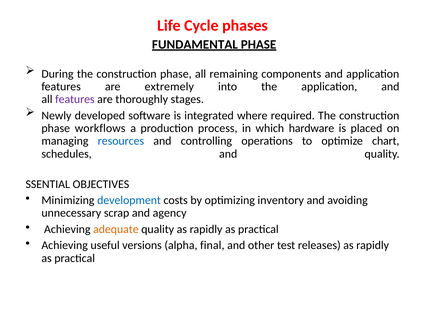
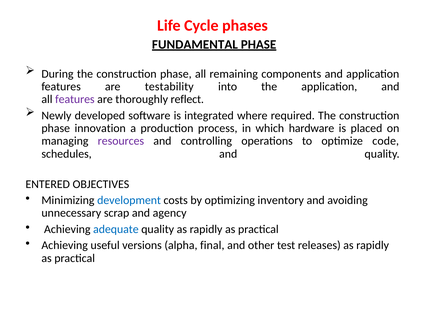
extremely: extremely -> testability
stages: stages -> reflect
workflows: workflows -> innovation
resources colour: blue -> purple
chart: chart -> code
SSENTIAL: SSENTIAL -> ENTERED
adequate colour: orange -> blue
